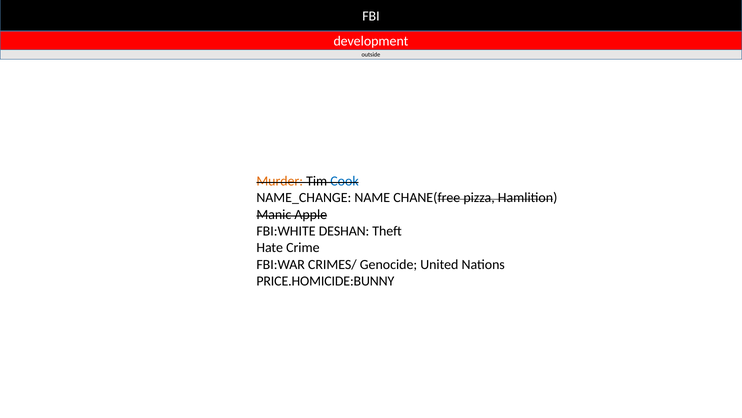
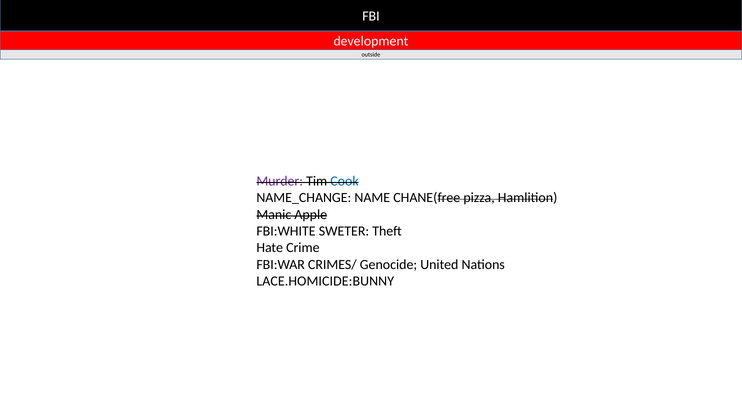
Murder colour: orange -> purple
DESHAN: DESHAN -> SWETER
PRICE.HOMICIDE:BUNNY: PRICE.HOMICIDE:BUNNY -> LACE.HOMICIDE:BUNNY
